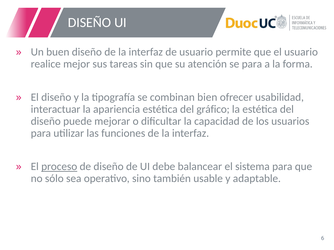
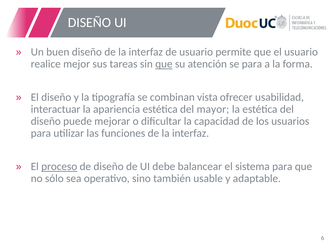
que at (164, 64) underline: none -> present
bien: bien -> vista
gráfico: gráfico -> mayor
